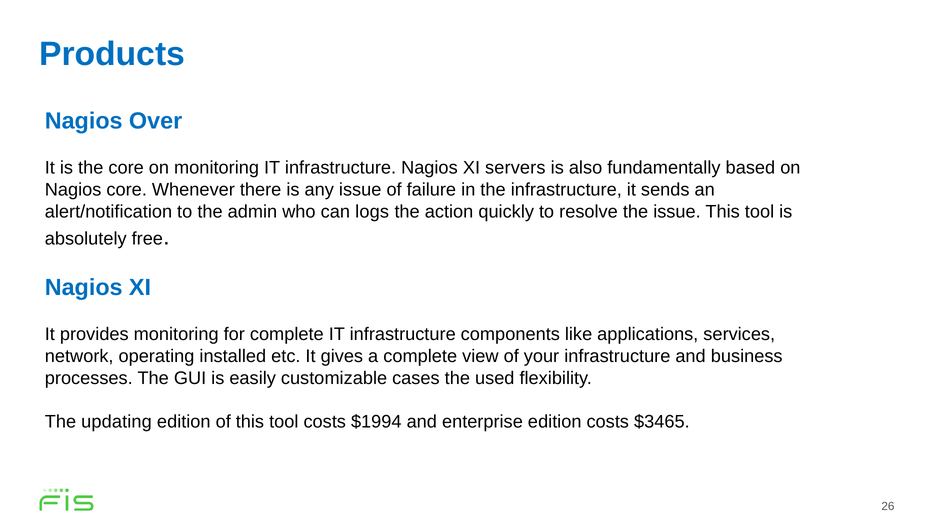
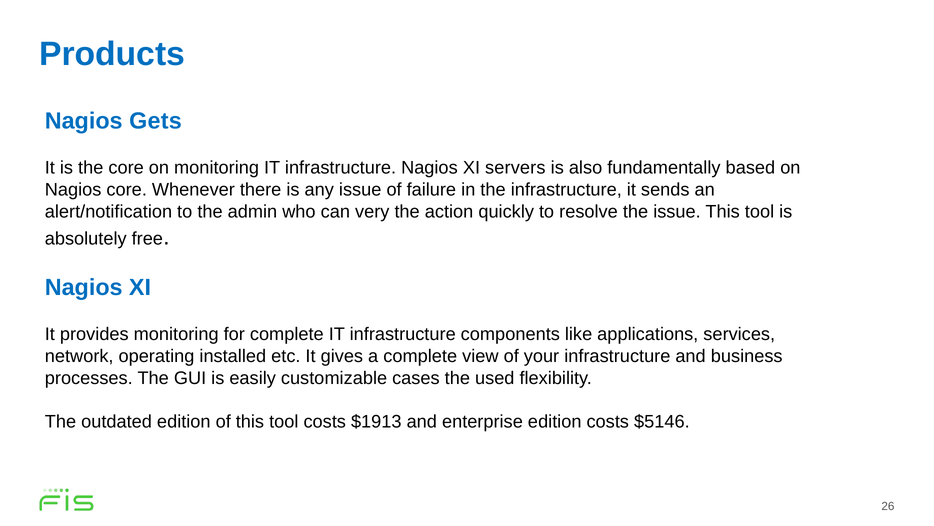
Over: Over -> Gets
logs: logs -> very
updating: updating -> outdated
$1994: $1994 -> $1913
$3465: $3465 -> $5146
